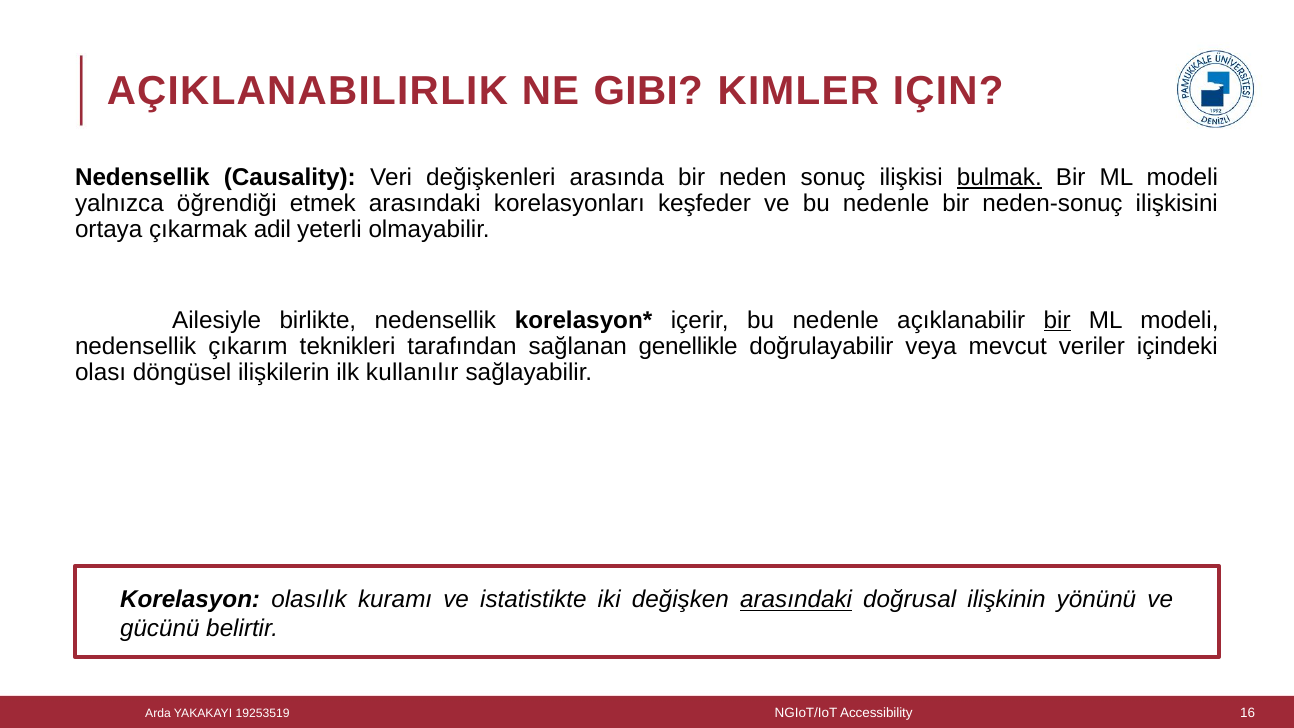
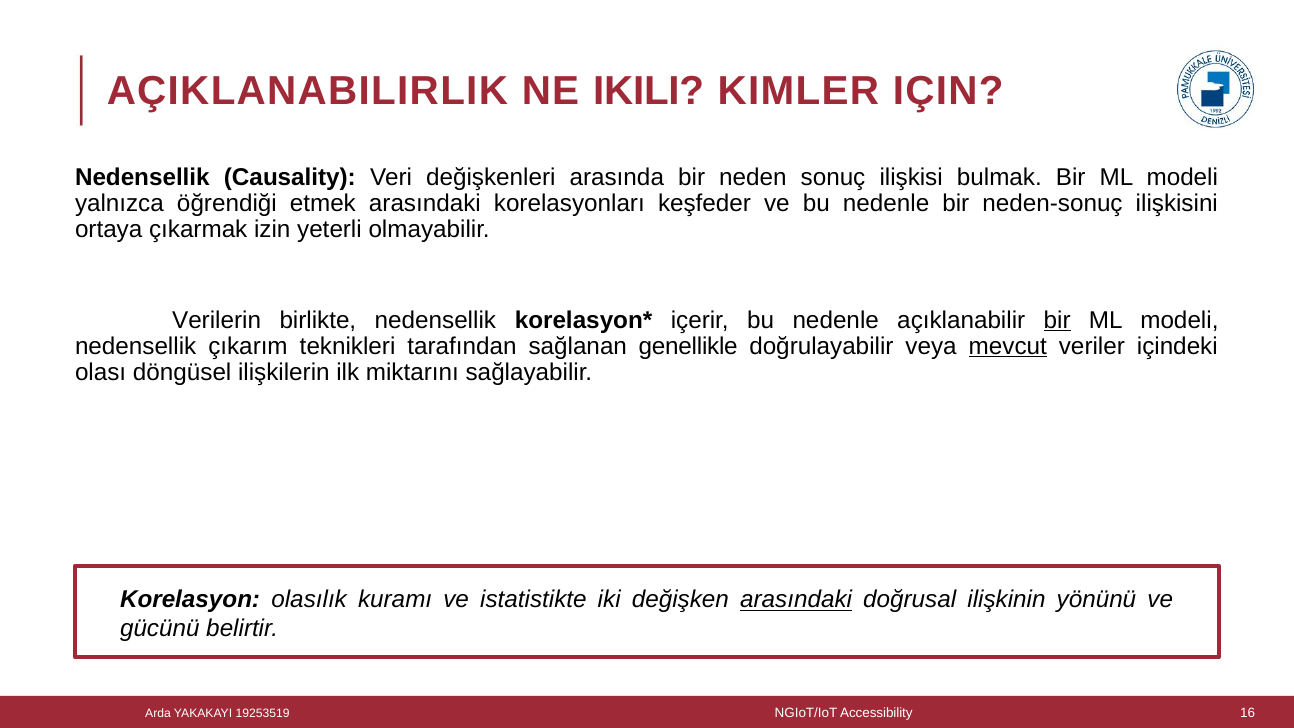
GIBI: GIBI -> IKILI
bulmak underline: present -> none
adil: adil -> izin
Ailesiyle: Ailesiyle -> Verilerin
mevcut underline: none -> present
kullanılır: kullanılır -> miktarını
